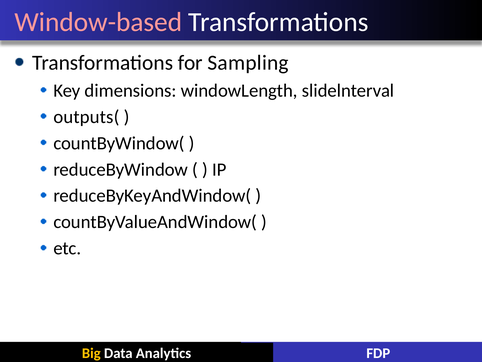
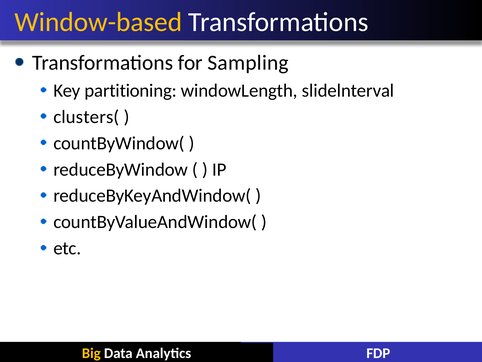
Window-based colour: pink -> yellow
dimensions: dimensions -> partitioning
outputs(: outputs( -> clusters(
